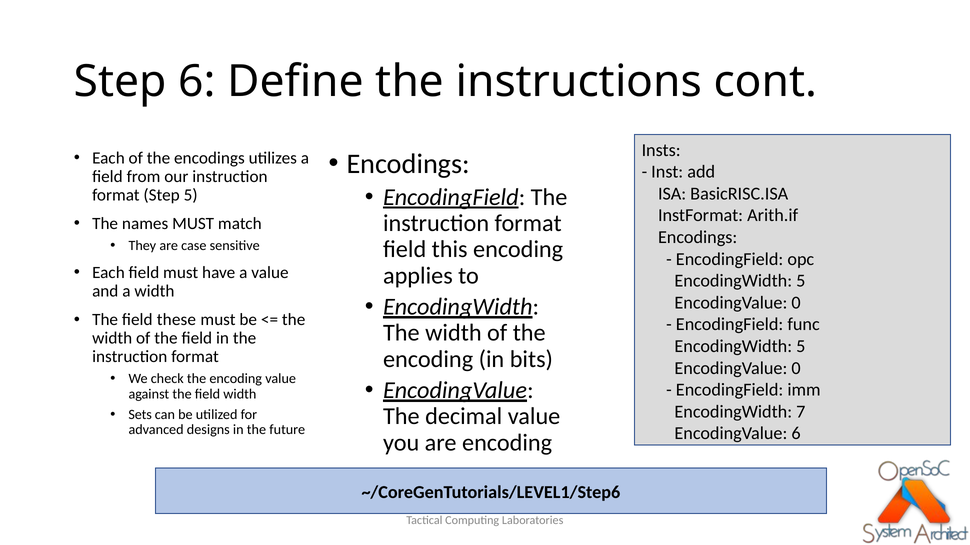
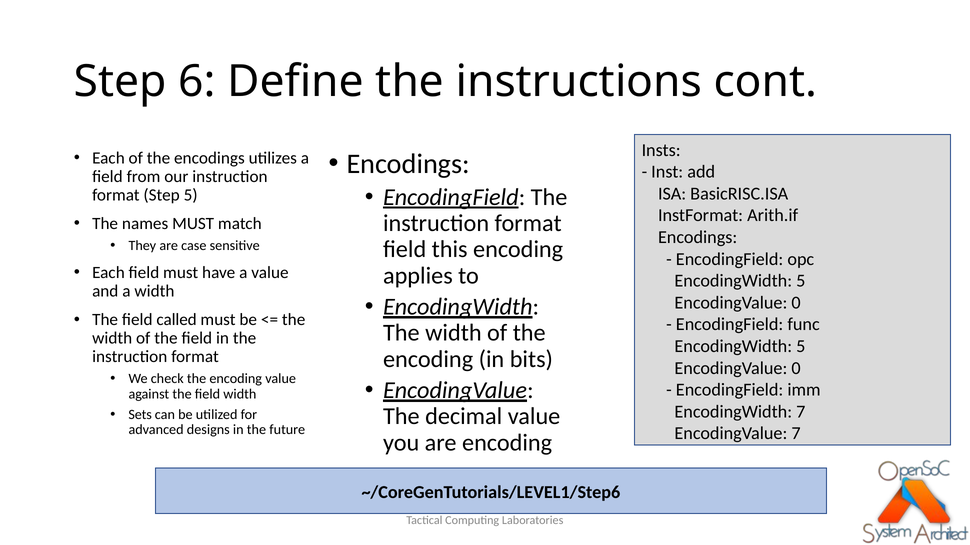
these: these -> called
EncodingValue 6: 6 -> 7
